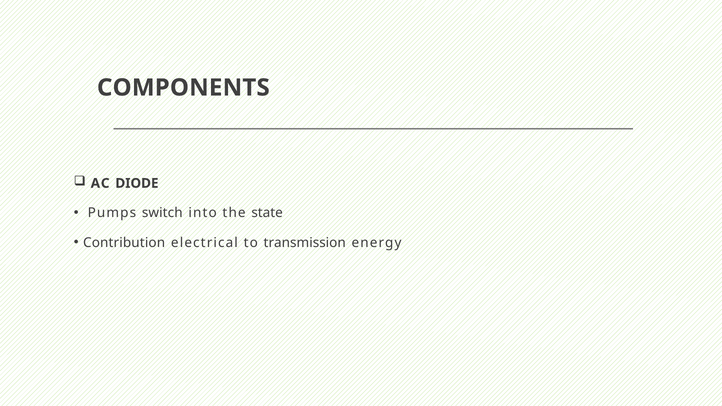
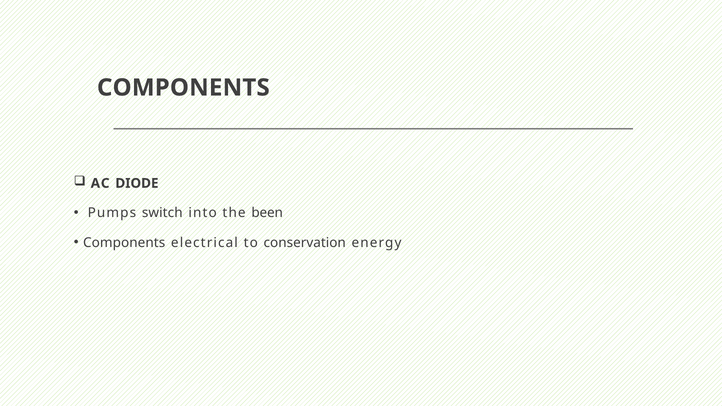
state: state -> been
Contribution at (124, 243): Contribution -> Components
transmission: transmission -> conservation
